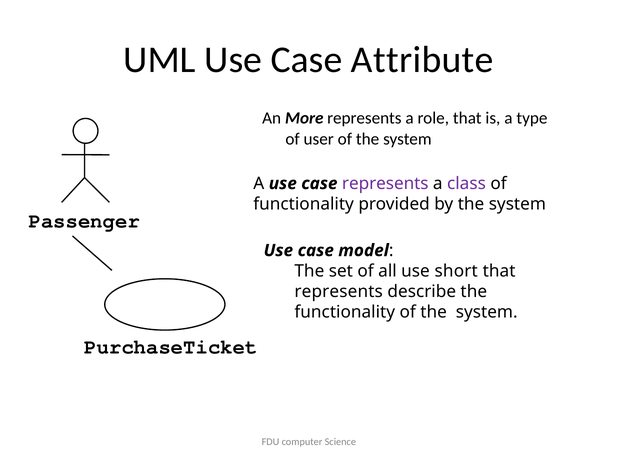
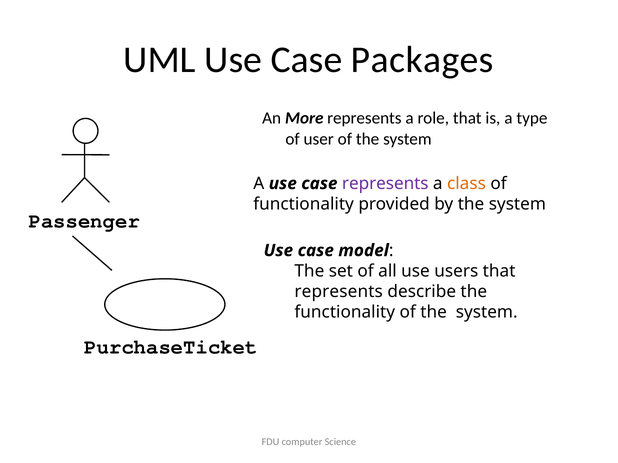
Attribute: Attribute -> Packages
class colour: purple -> orange
short: short -> users
